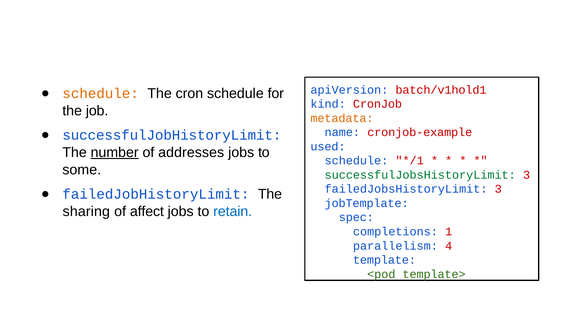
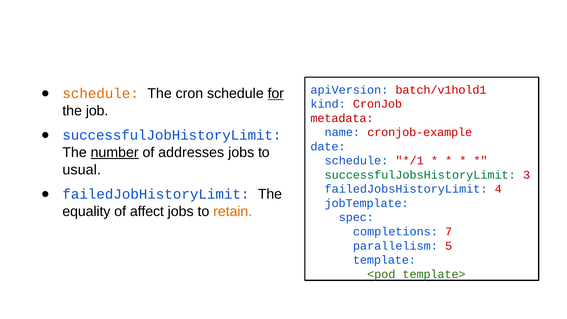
for underline: none -> present
metadata colour: orange -> red
used: used -> date
some: some -> usual
failedJobsHistoryLimit 3: 3 -> 4
sharing: sharing -> equality
retain colour: blue -> orange
1: 1 -> 7
4: 4 -> 5
